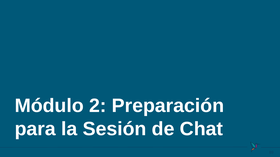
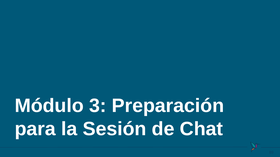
2: 2 -> 3
